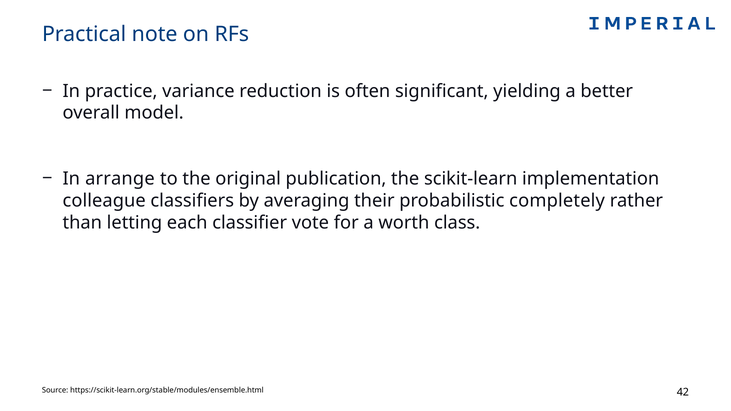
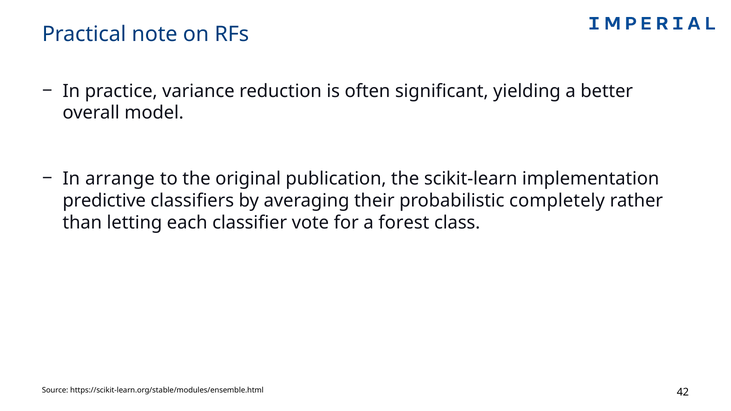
colleague: colleague -> predictive
worth: worth -> forest
